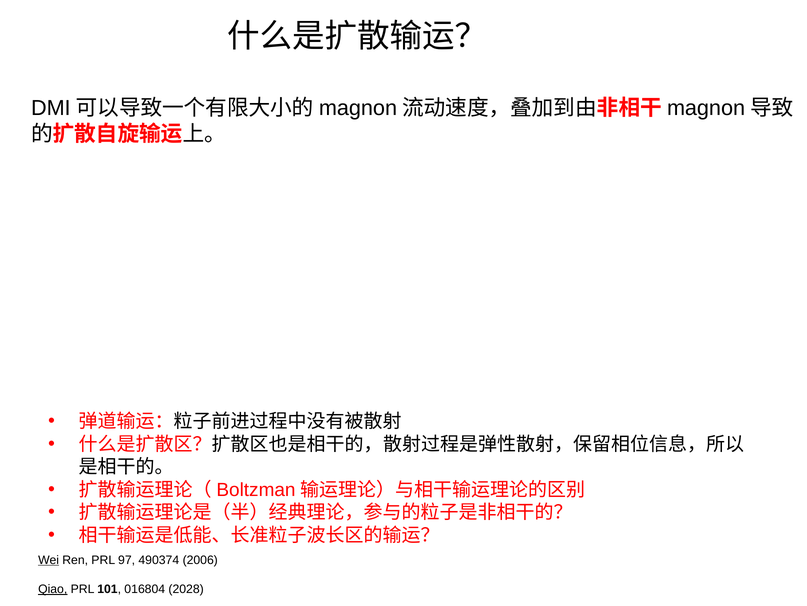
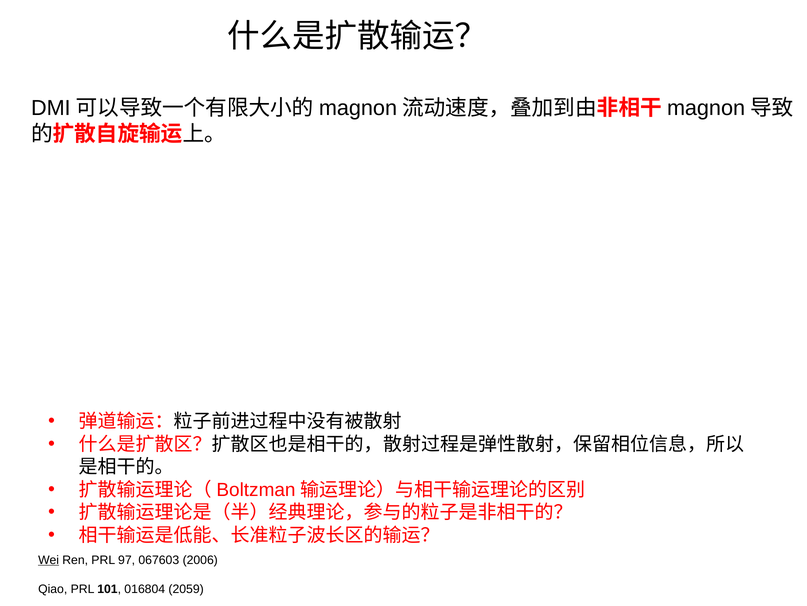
490374: 490374 -> 067603
Qiao underline: present -> none
2028: 2028 -> 2059
